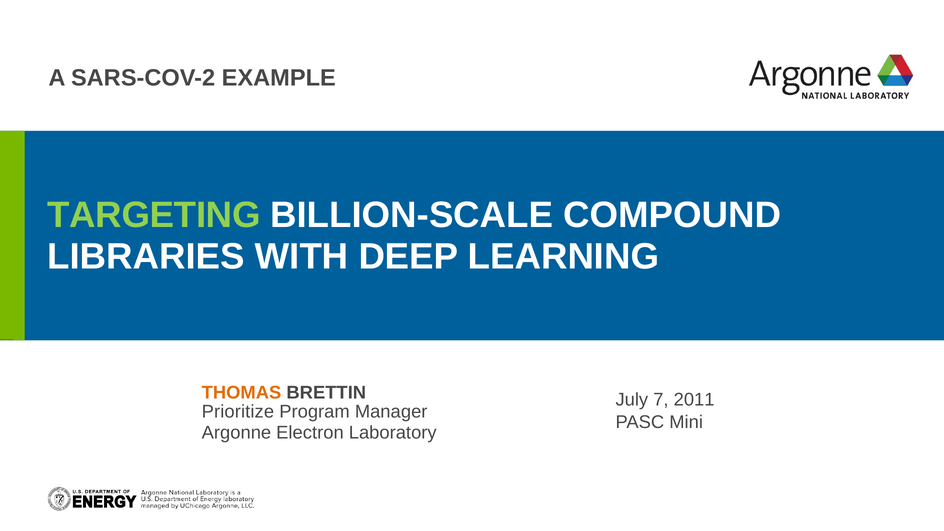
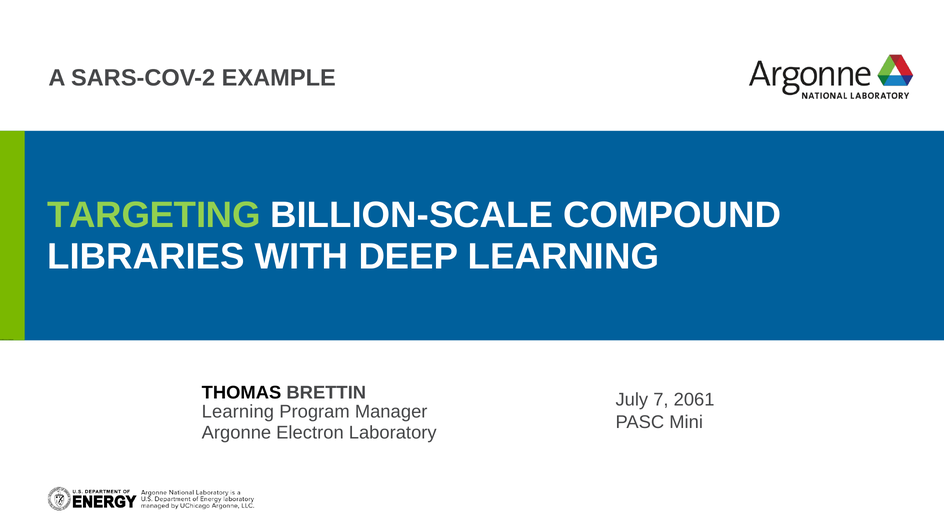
THOMAS colour: orange -> black
2011: 2011 -> 2061
Prioritize at (238, 412): Prioritize -> Learning
